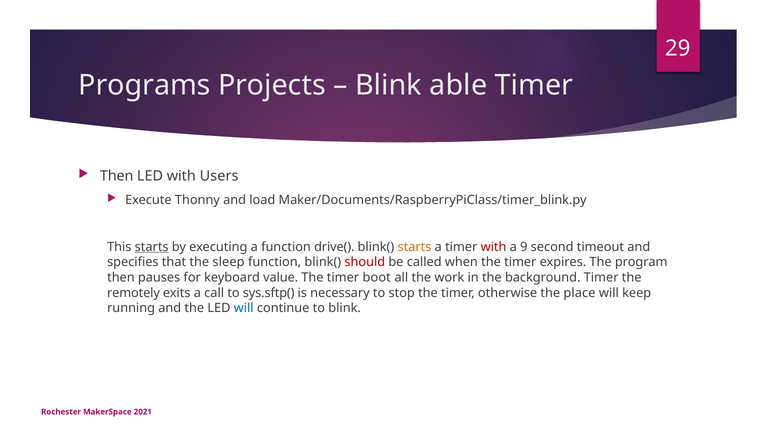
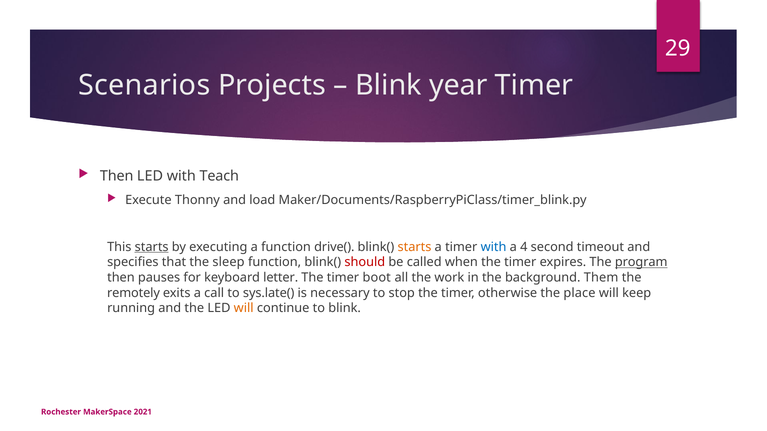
Programs: Programs -> Scenarios
able: able -> year
Users: Users -> Teach
with at (494, 247) colour: red -> blue
9: 9 -> 4
program underline: none -> present
value: value -> letter
background Timer: Timer -> Them
sys.sftp(: sys.sftp( -> sys.late(
will at (244, 308) colour: blue -> orange
